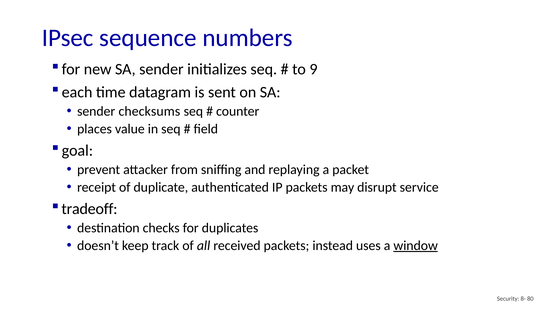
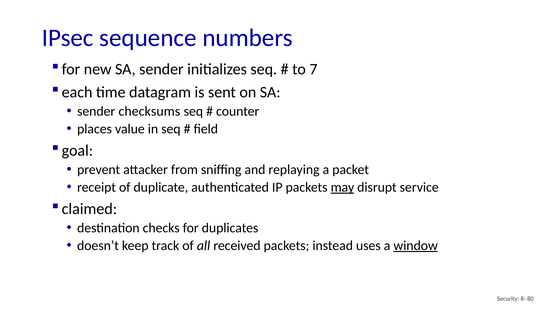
9: 9 -> 7
may underline: none -> present
tradeoff: tradeoff -> claimed
